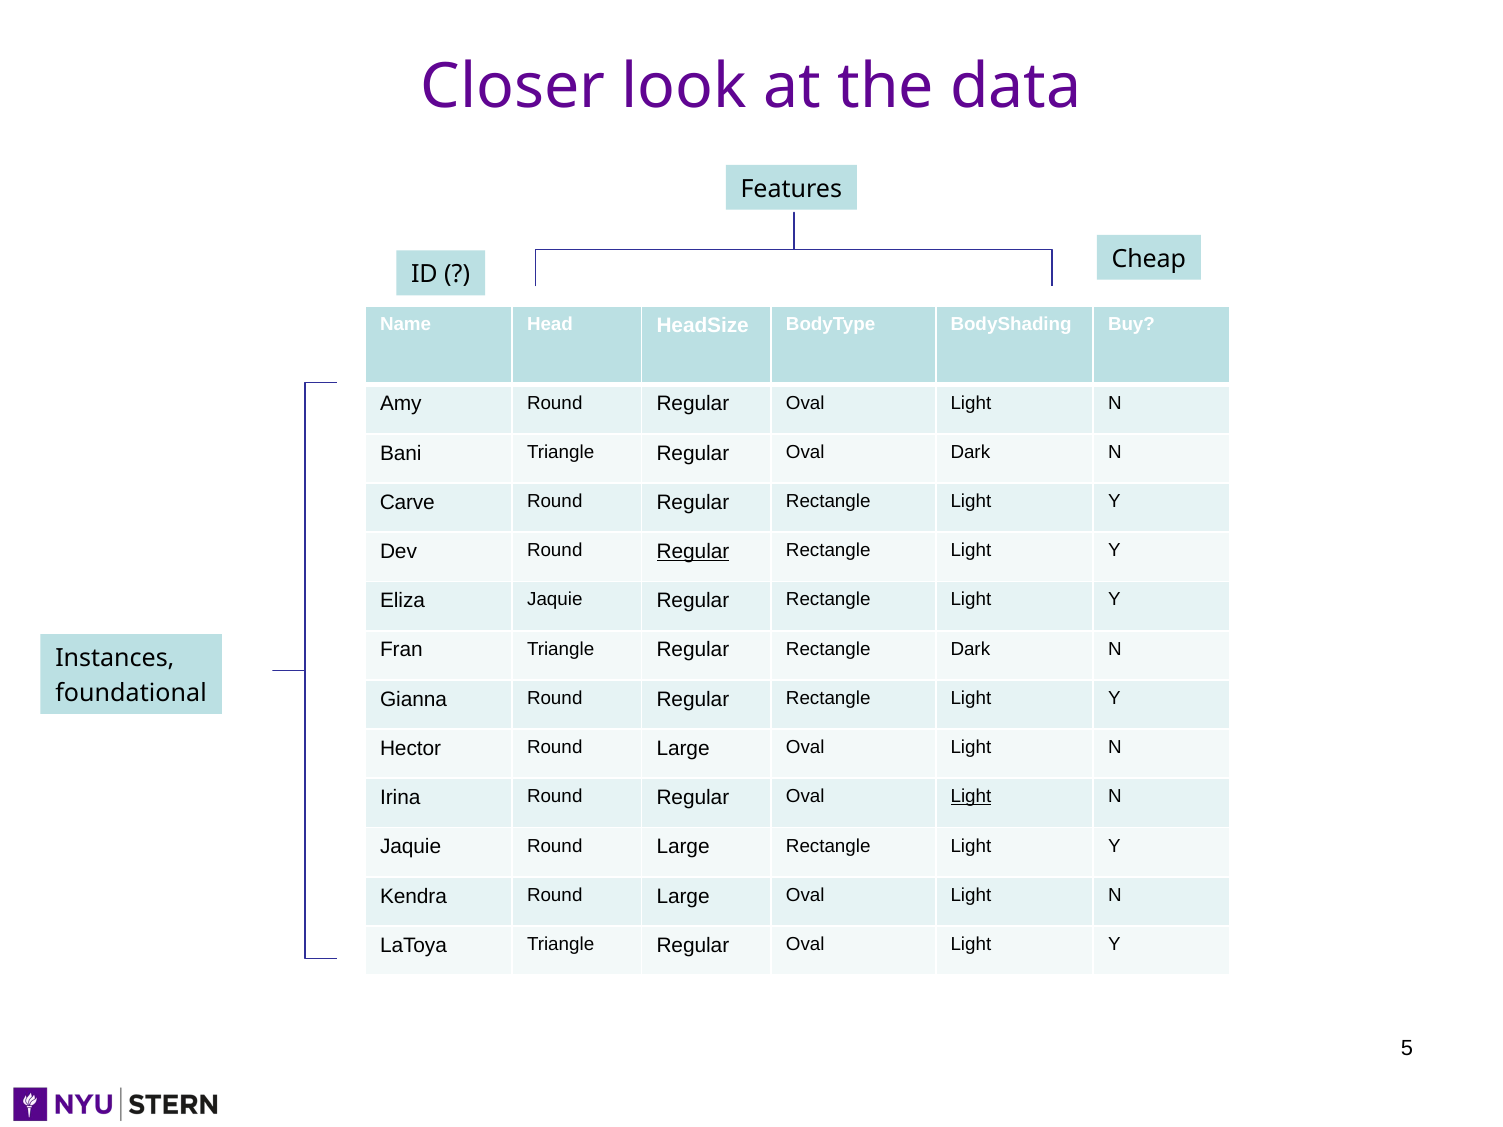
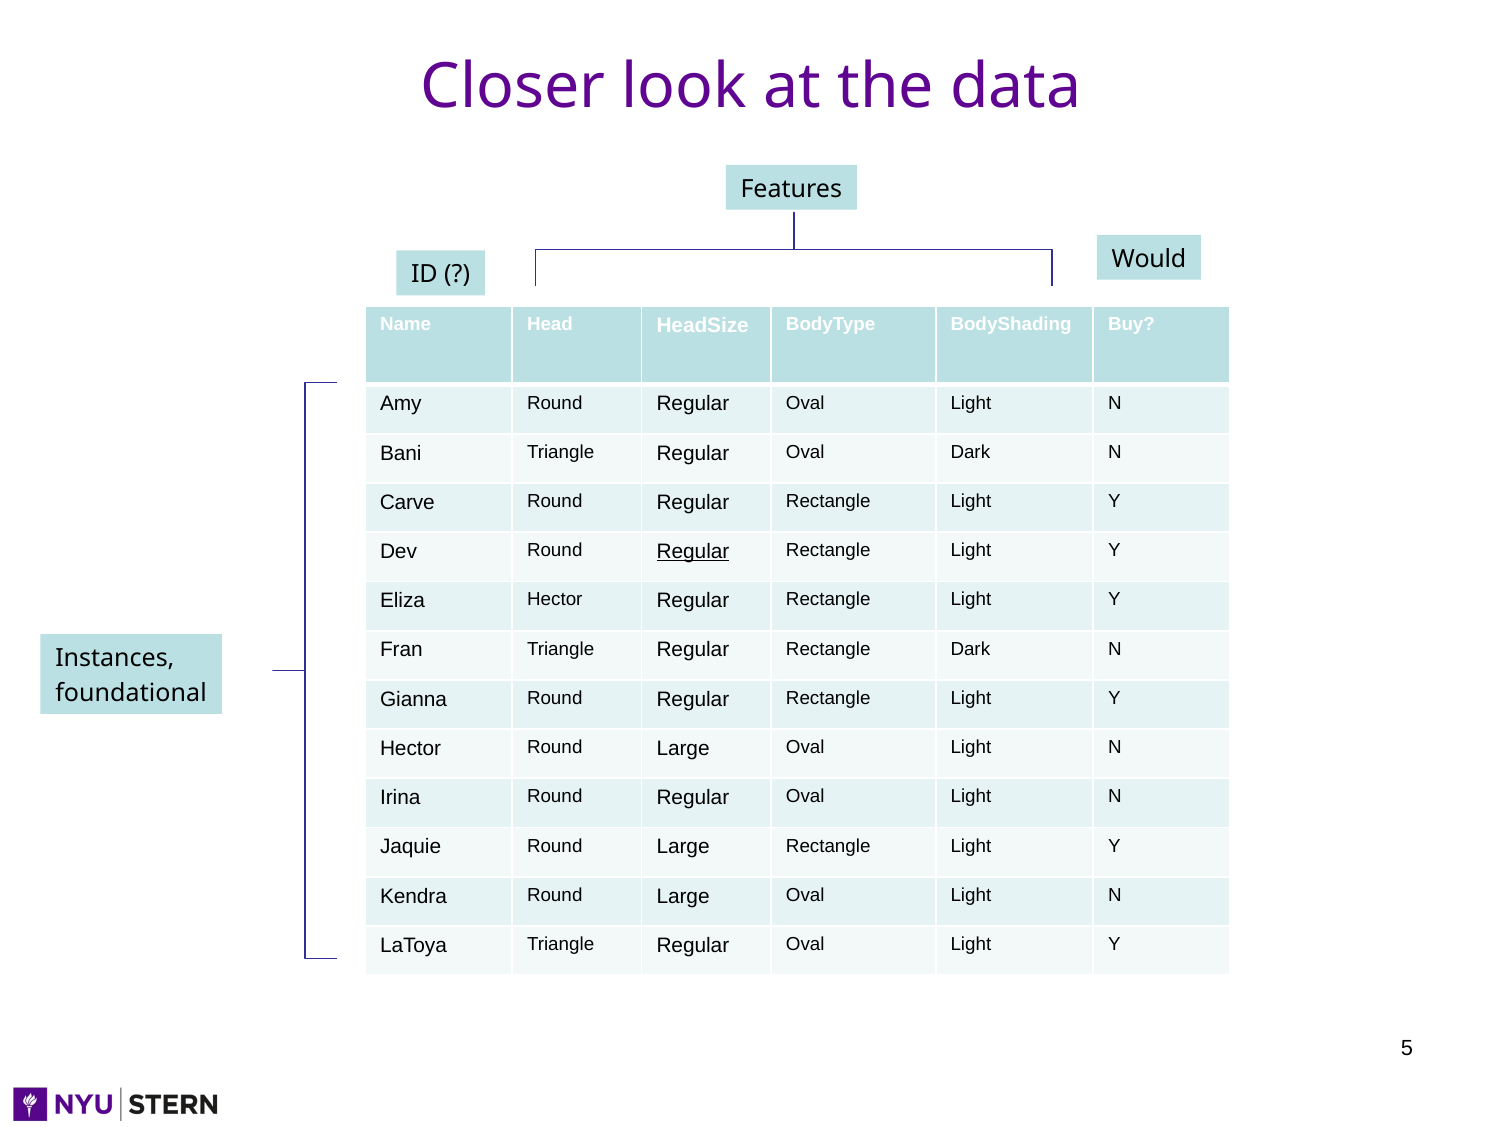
Cheap: Cheap -> Would
Eliza Jaquie: Jaquie -> Hector
Light at (971, 797) underline: present -> none
